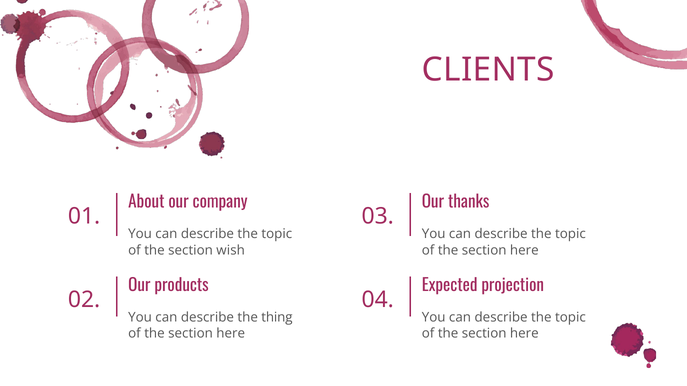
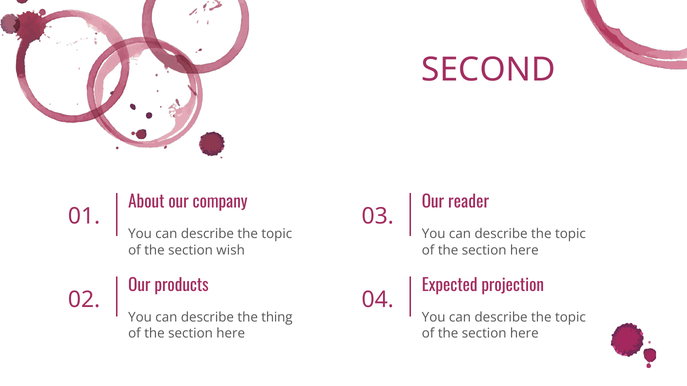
CLIENTS: CLIENTS -> SECOND
thanks: thanks -> reader
